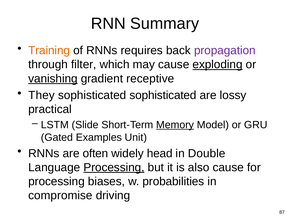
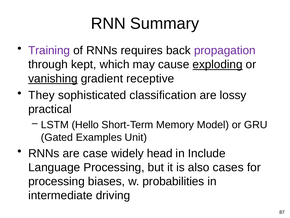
Training colour: orange -> purple
filter: filter -> kept
sophisticated sophisticated: sophisticated -> classification
Slide: Slide -> Hello
Memory underline: present -> none
often: often -> case
Double: Double -> Include
Processing at (114, 167) underline: present -> none
also cause: cause -> cases
compromise: compromise -> intermediate
